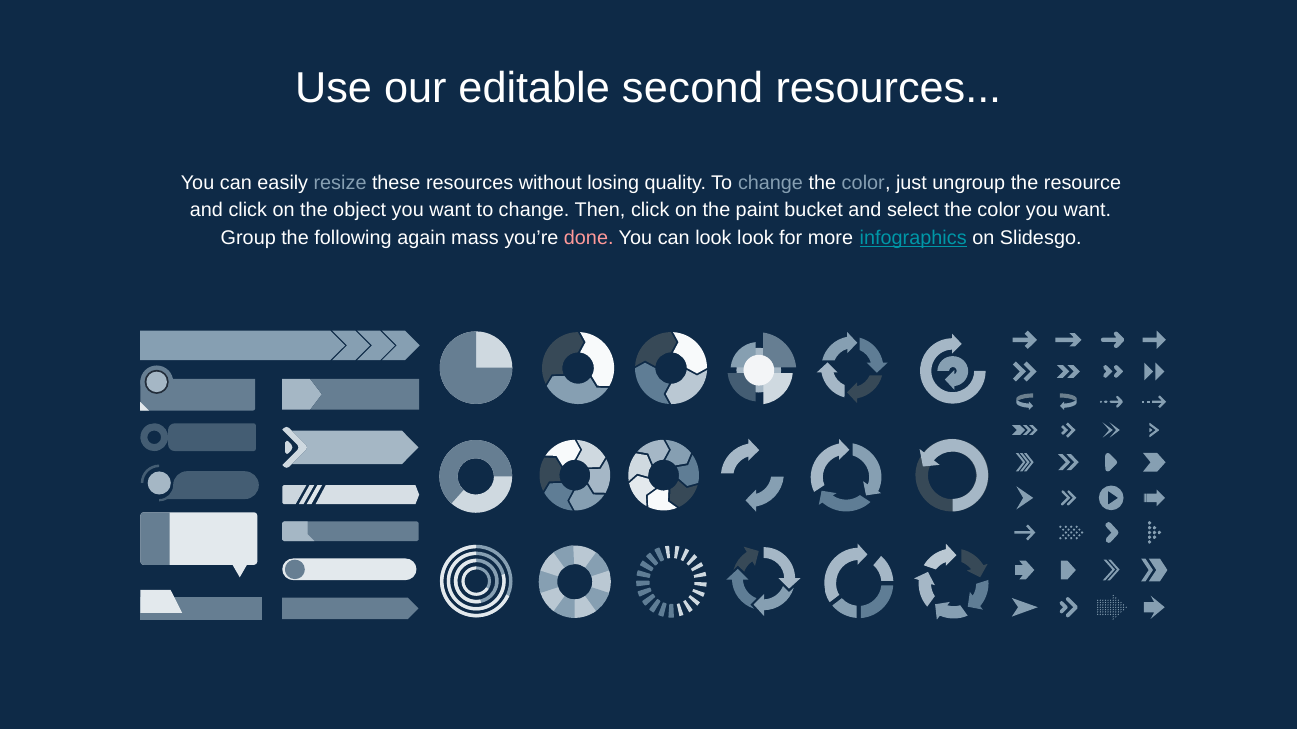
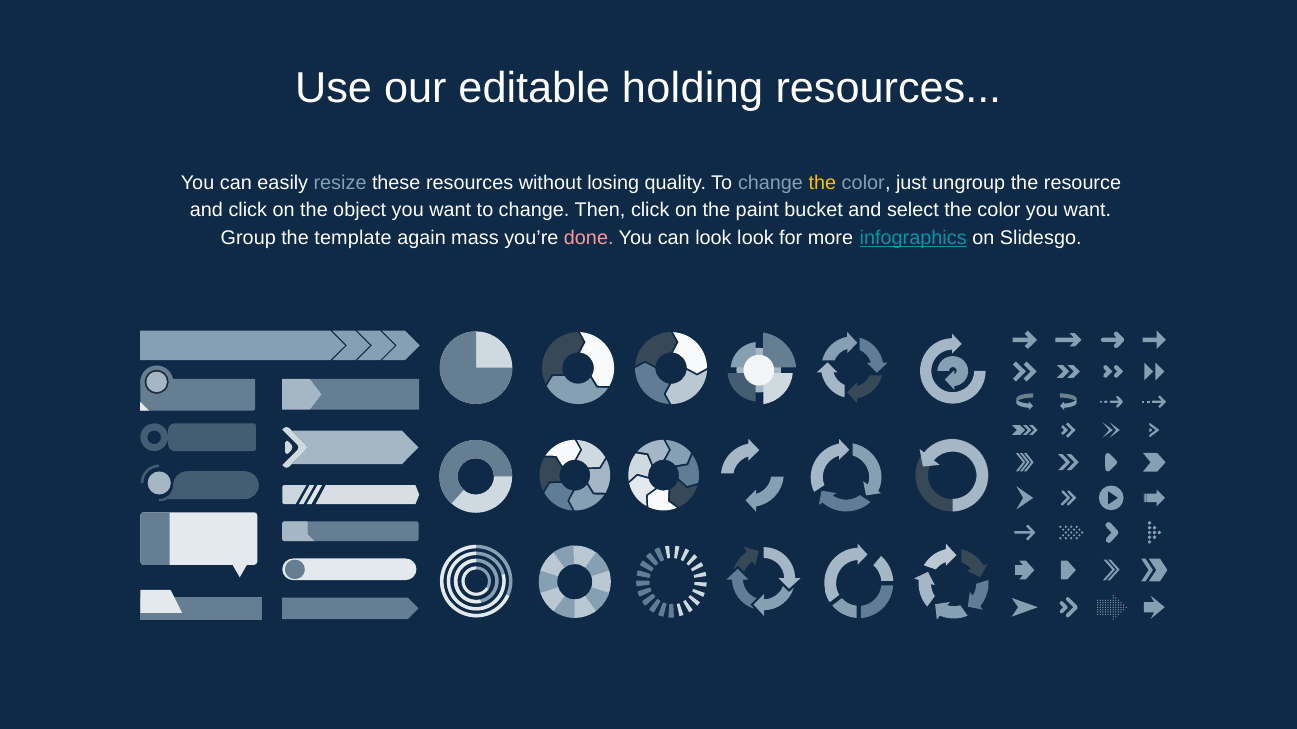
second: second -> holding
the at (822, 183) colour: white -> yellow
following: following -> template
